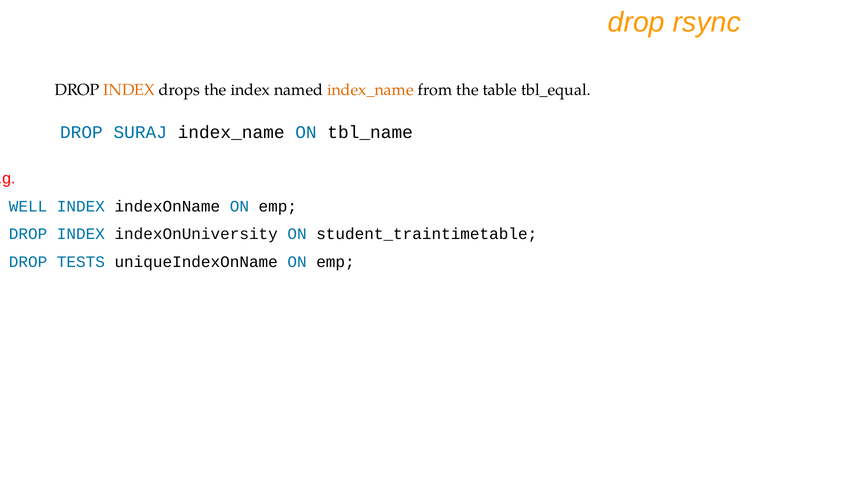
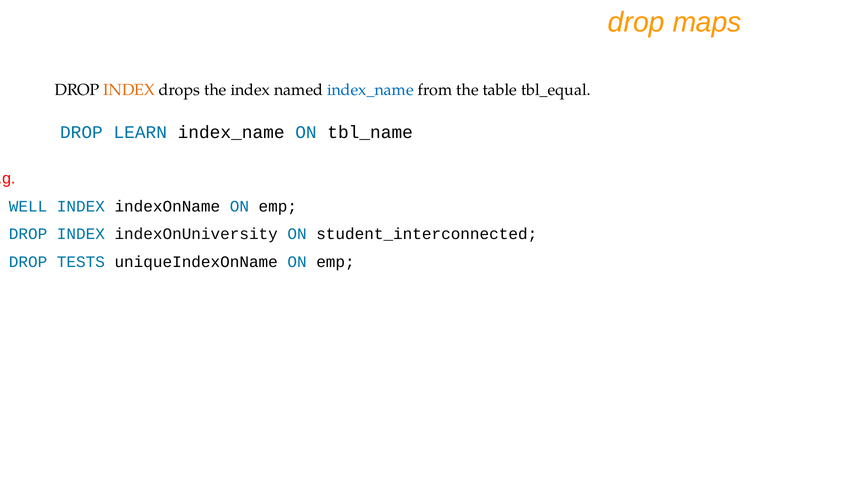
rsync: rsync -> maps
index_name at (370, 90) colour: orange -> blue
SURAJ: SURAJ -> LEARN
student_traintimetable: student_traintimetable -> student_interconnected
